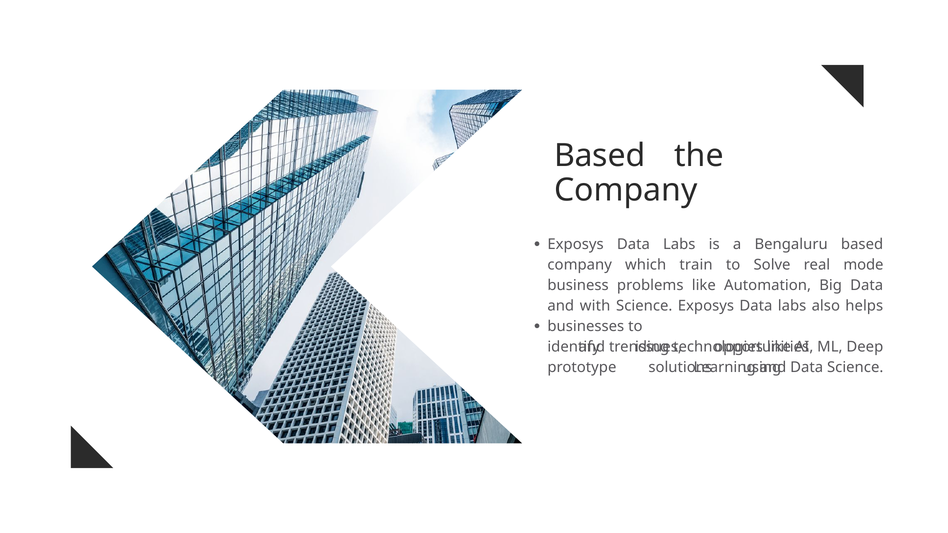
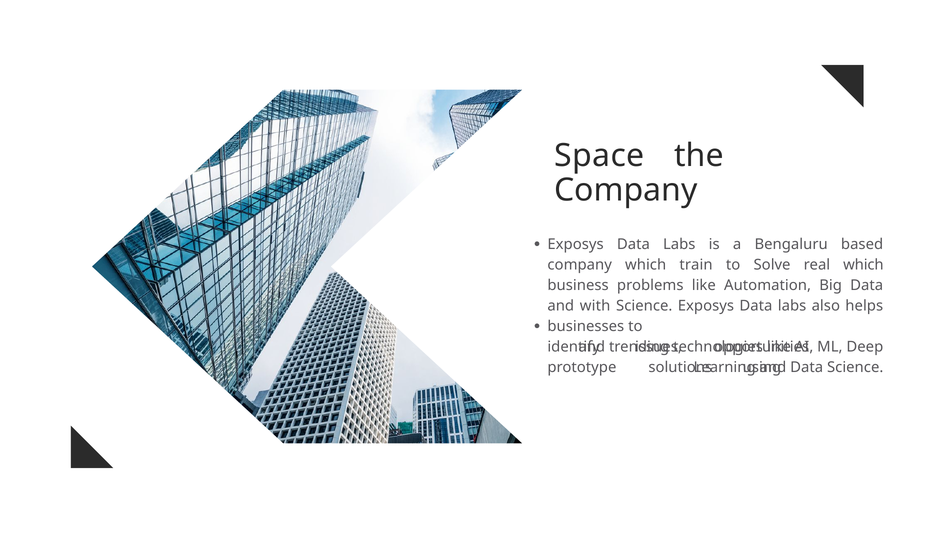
Based at (600, 156): Based -> Space
real mode: mode -> which
